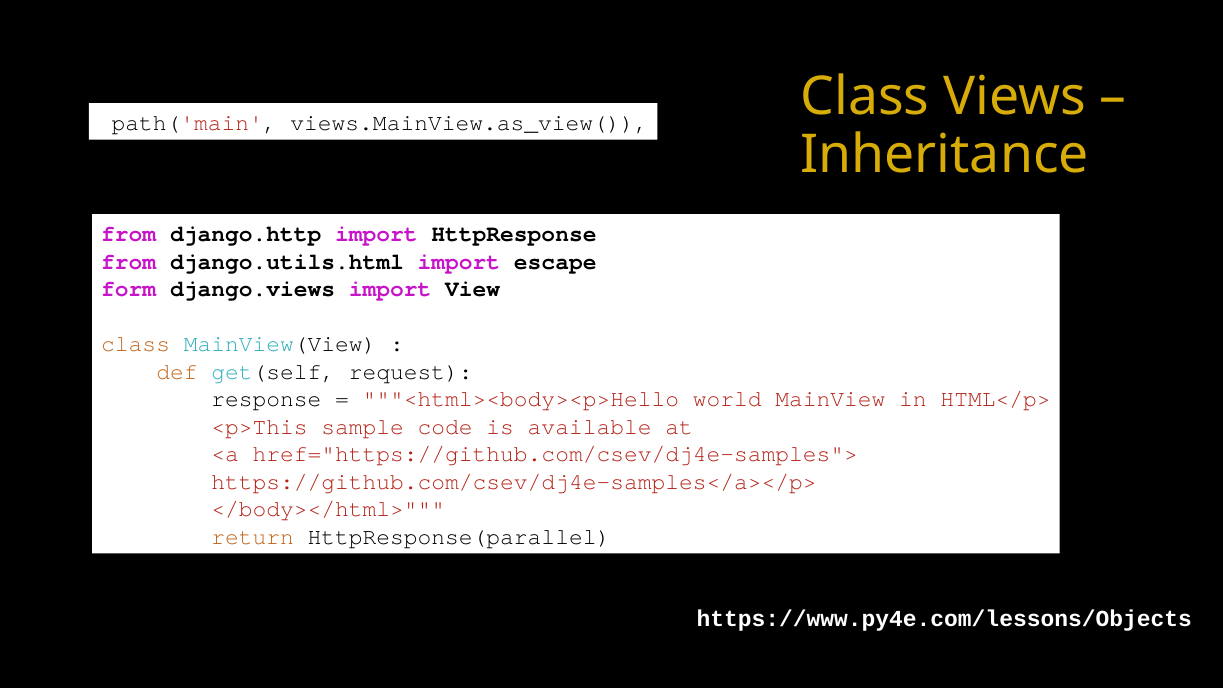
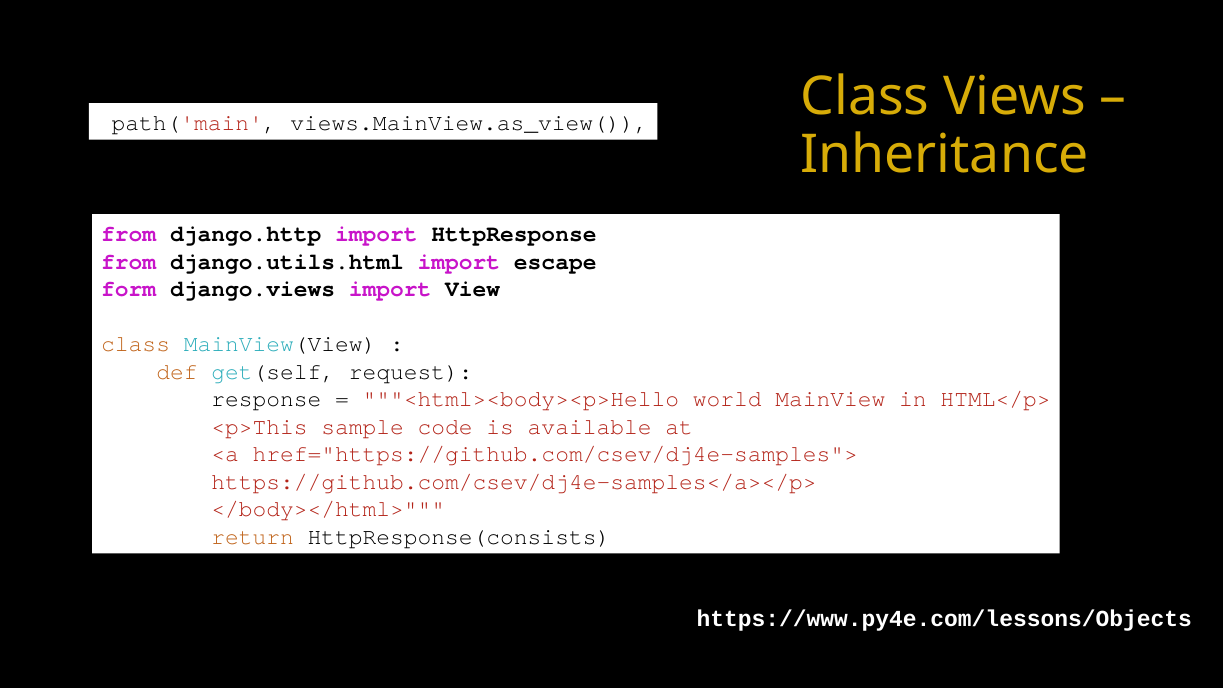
HttpResponse(parallel: HttpResponse(parallel -> HttpResponse(consists
